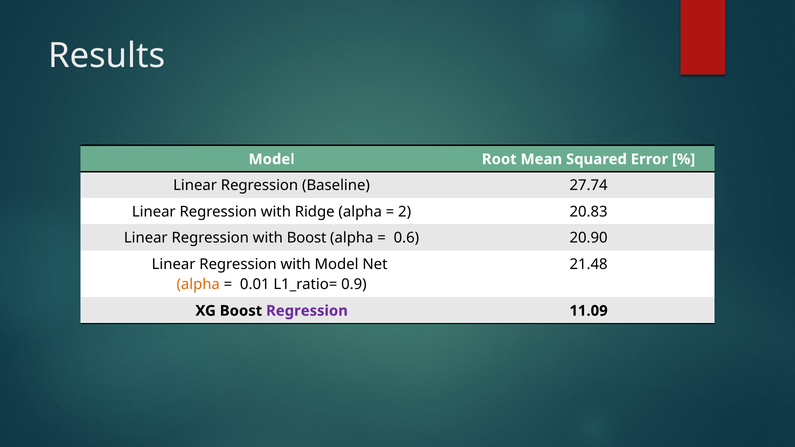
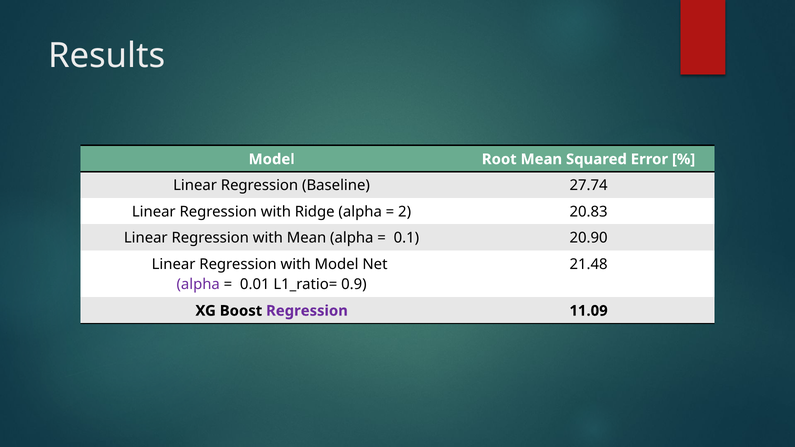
with Boost: Boost -> Mean
0.6: 0.6 -> 0.1
alpha at (198, 285) colour: orange -> purple
